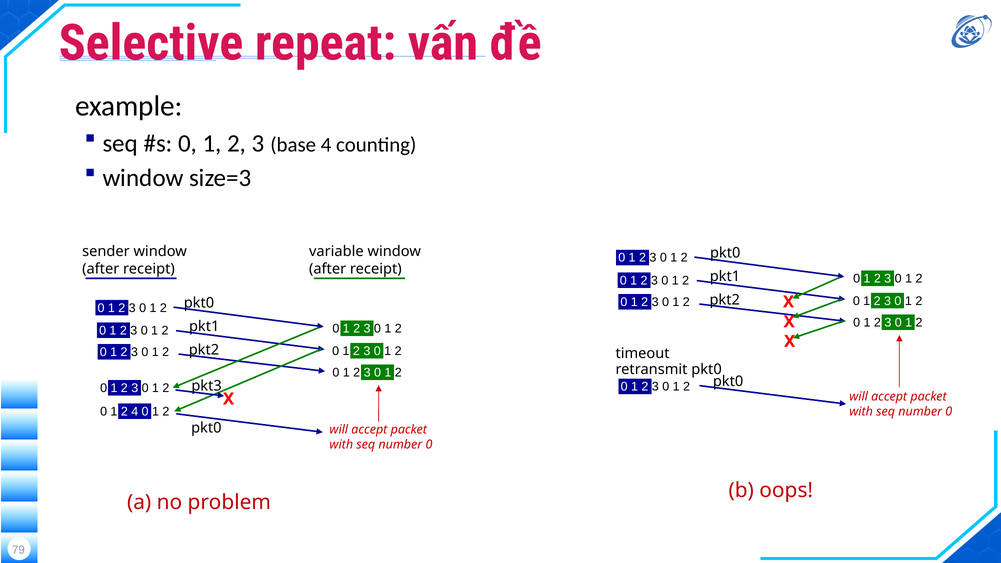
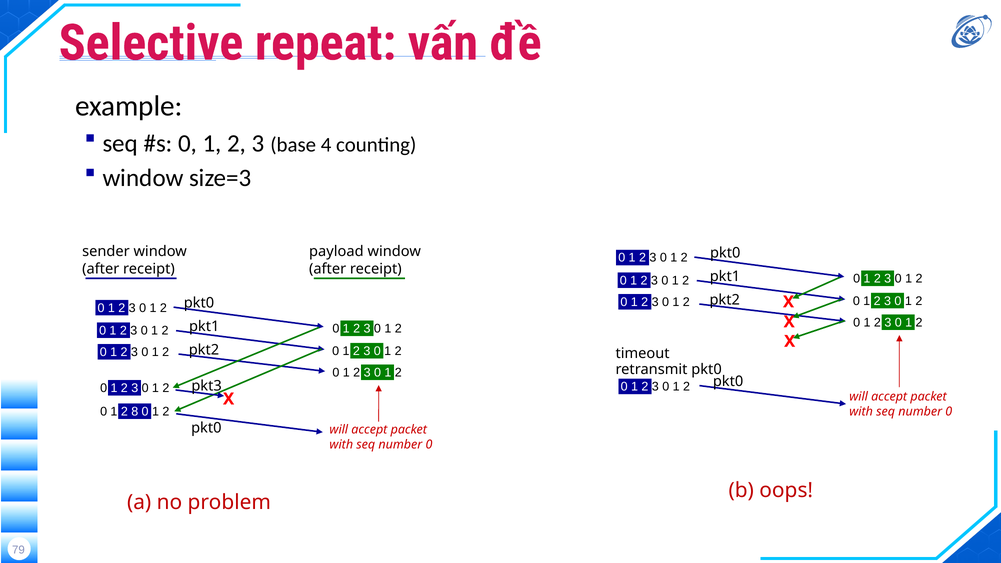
variable: variable -> payload
2 4: 4 -> 8
